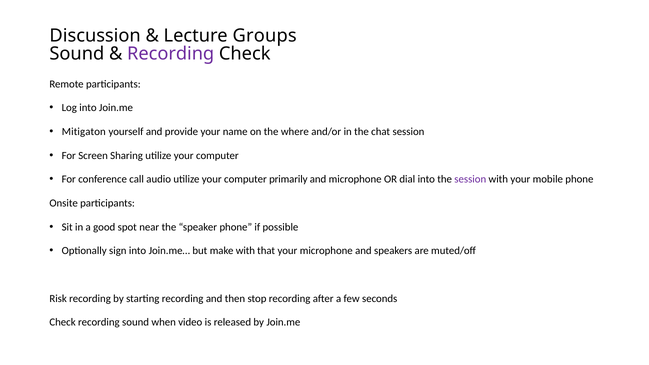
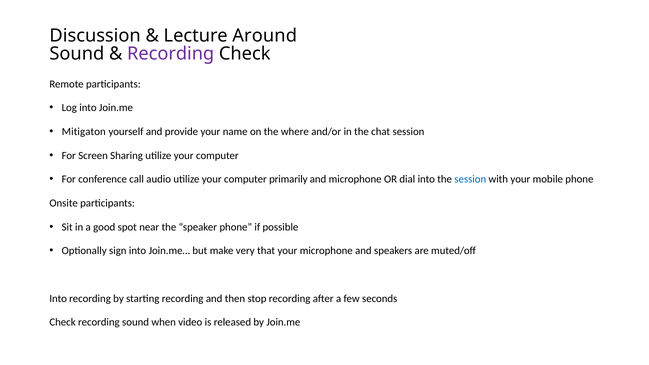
Groups: Groups -> Around
session at (470, 179) colour: purple -> blue
make with: with -> very
Risk at (58, 299): Risk -> Into
